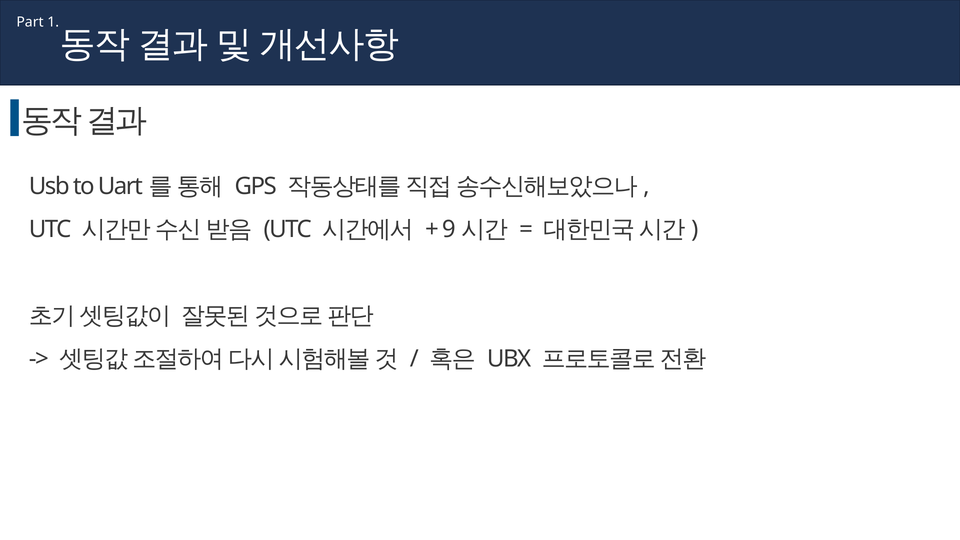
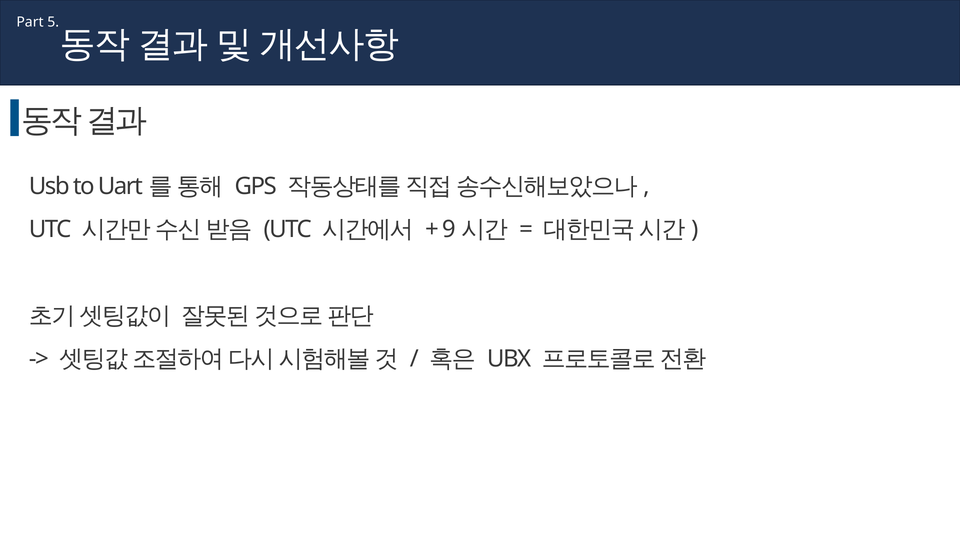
1: 1 -> 5
